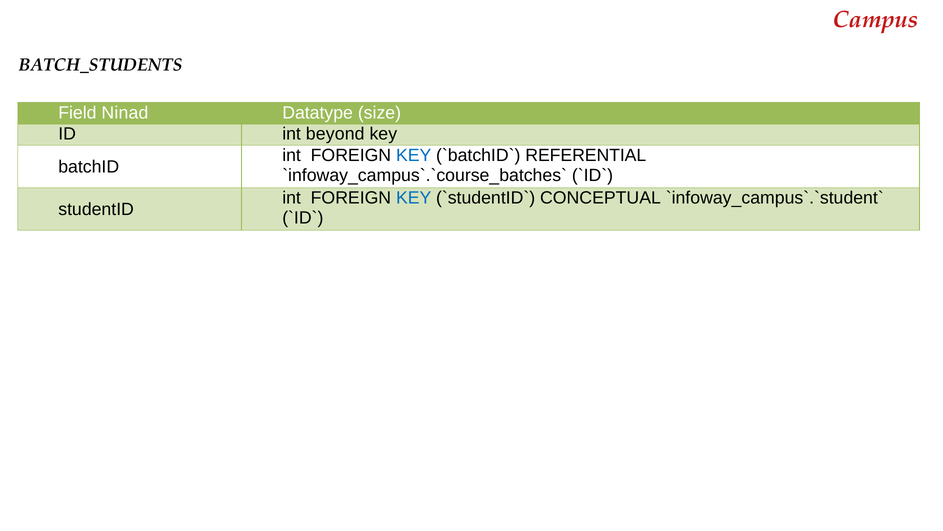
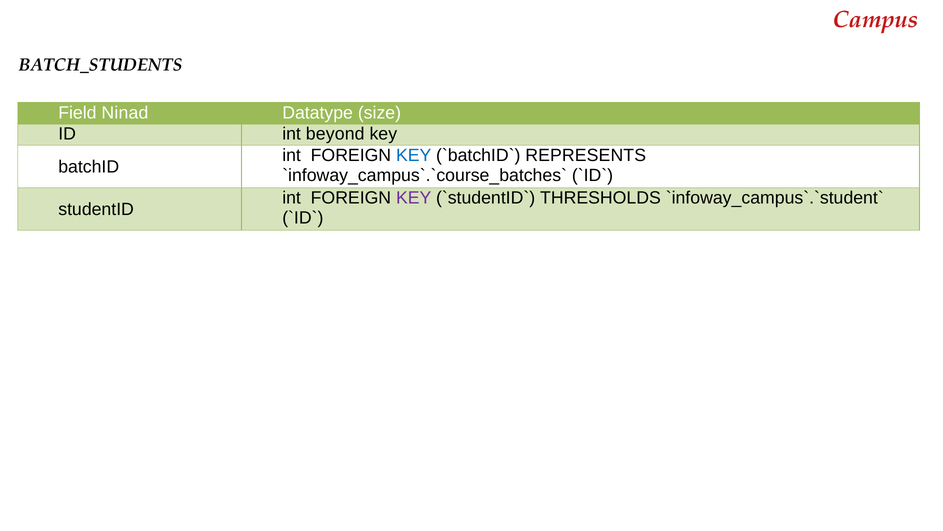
REFERENTIAL: REFERENTIAL -> REPRESENTS
KEY at (414, 198) colour: blue -> purple
CONCEPTUAL: CONCEPTUAL -> THRESHOLDS
